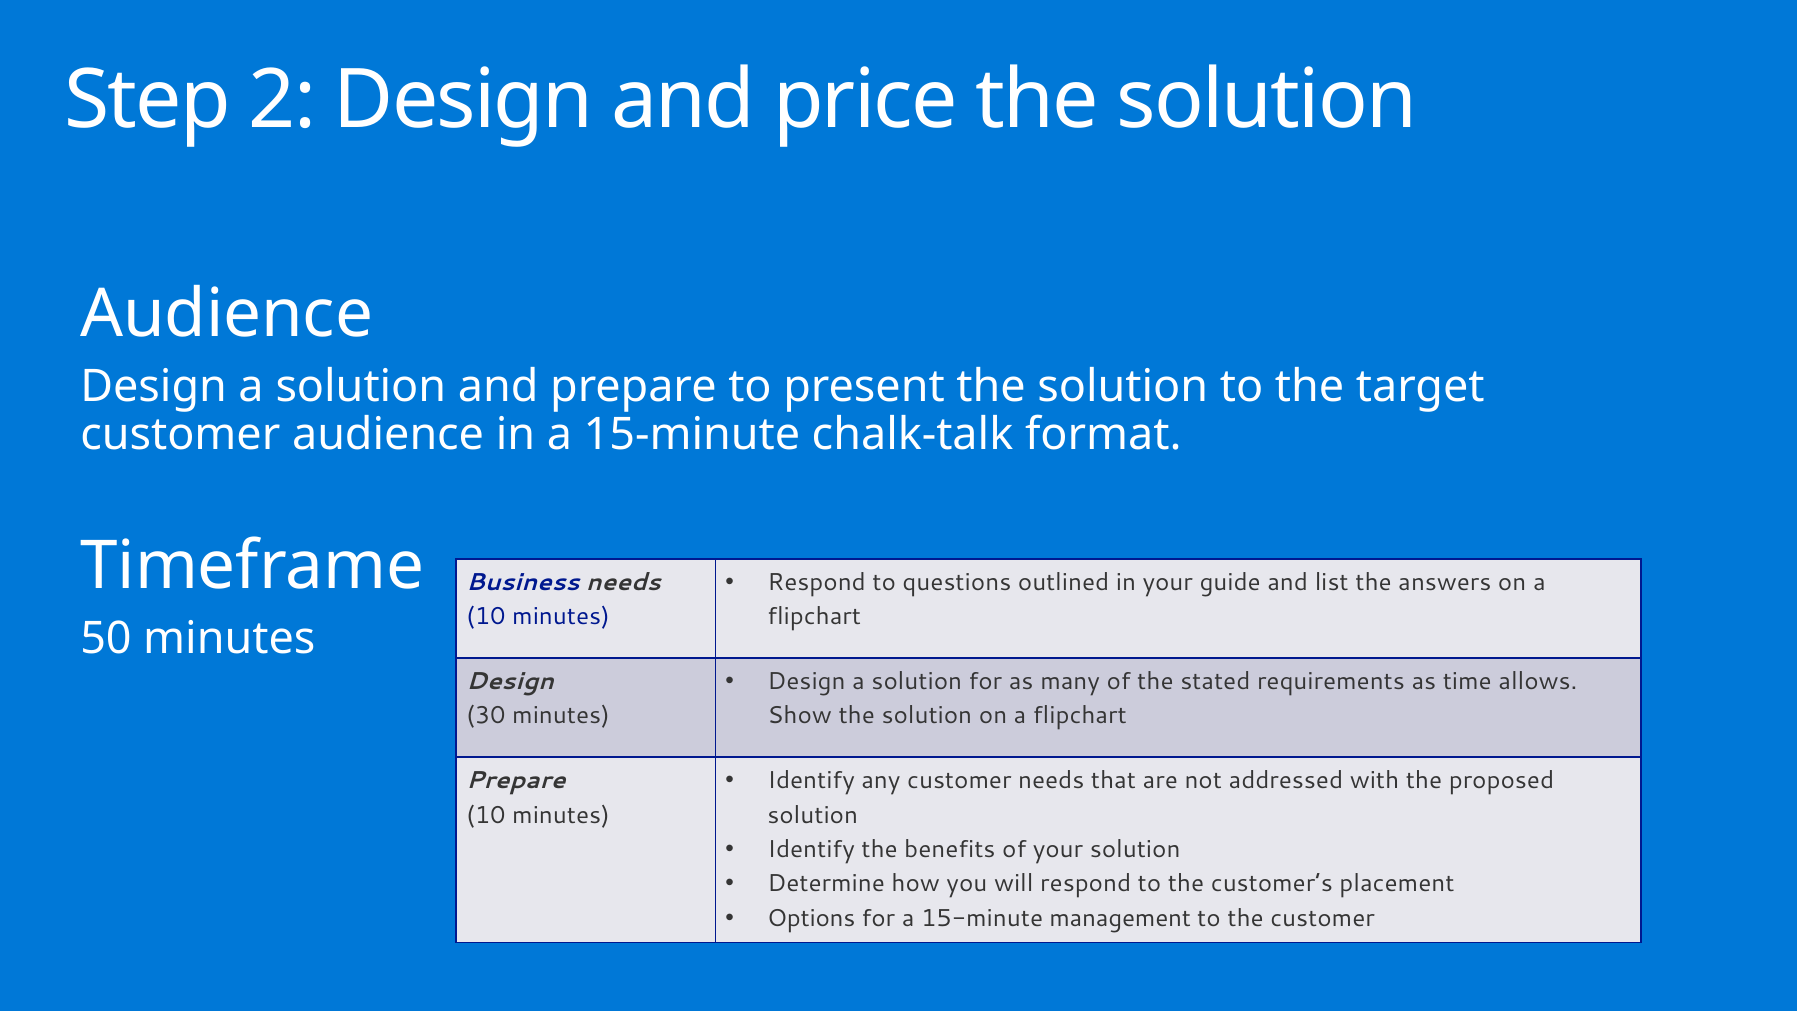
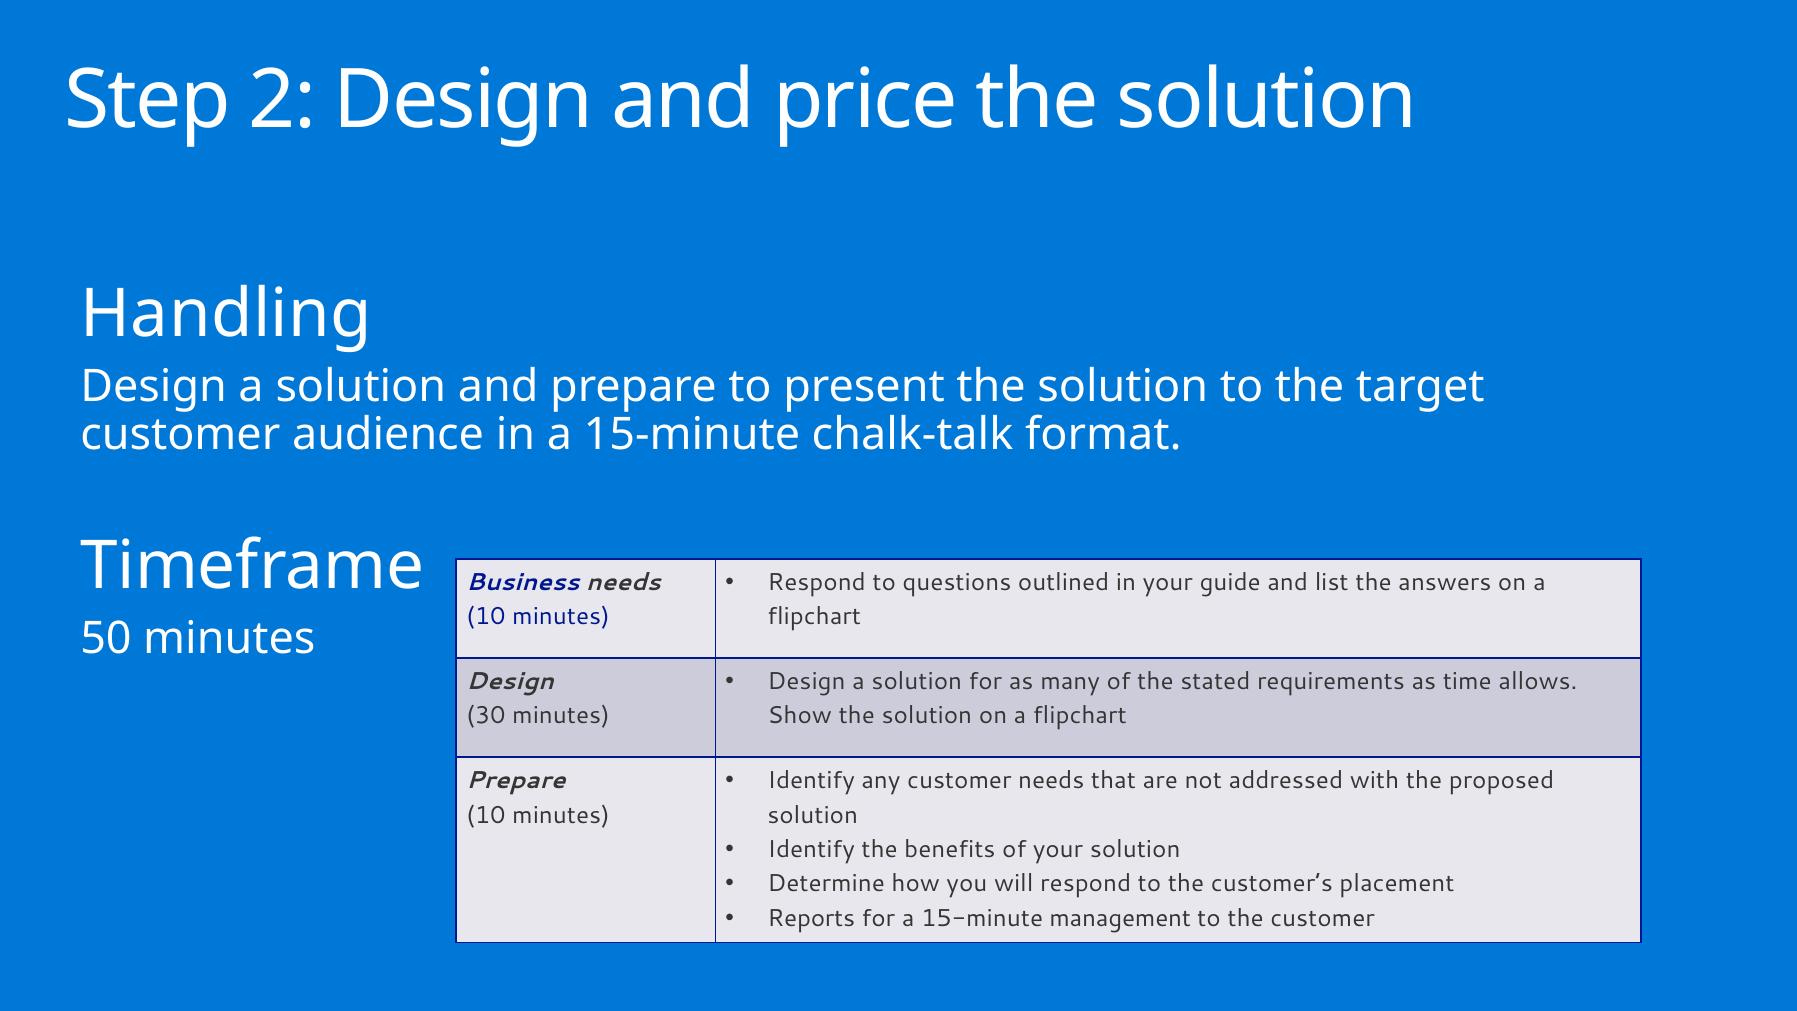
Audience at (227, 314): Audience -> Handling
Options: Options -> Reports
